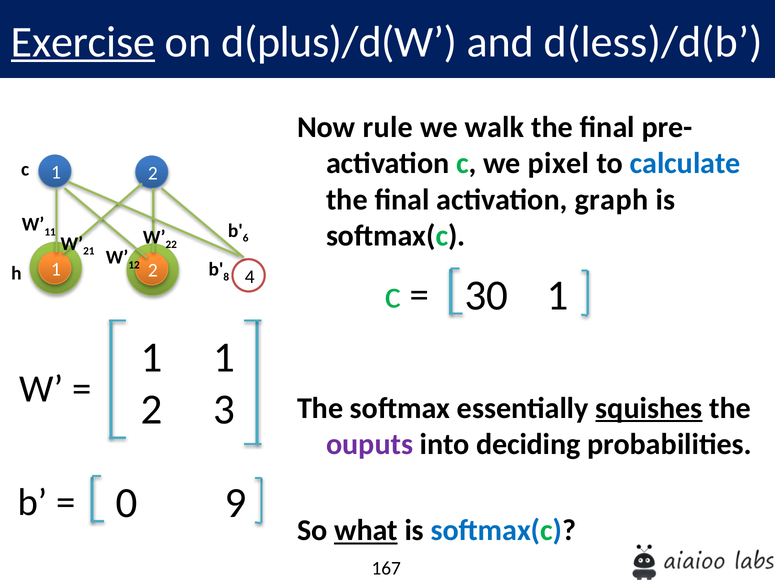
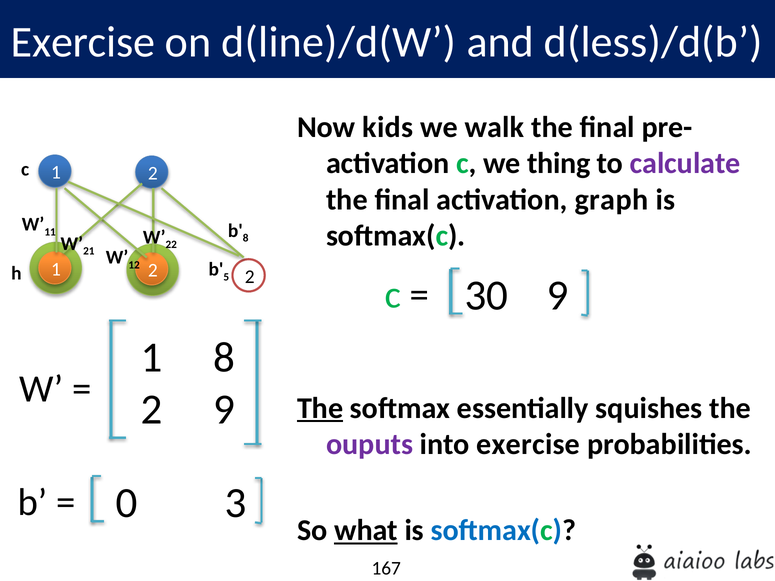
Exercise at (83, 42) underline: present -> none
d(plus)/d(W: d(plus)/d(W -> d(line)/d(W
rule: rule -> kids
pixel: pixel -> thing
calculate colour: blue -> purple
b 6: 6 -> 8
8: 8 -> 5
4 at (250, 277): 4 -> 2
30 1: 1 -> 9
1 at (224, 358): 1 -> 8
2 3: 3 -> 9
The at (320, 408) underline: none -> present
squishes underline: present -> none
into deciding: deciding -> exercise
9: 9 -> 3
